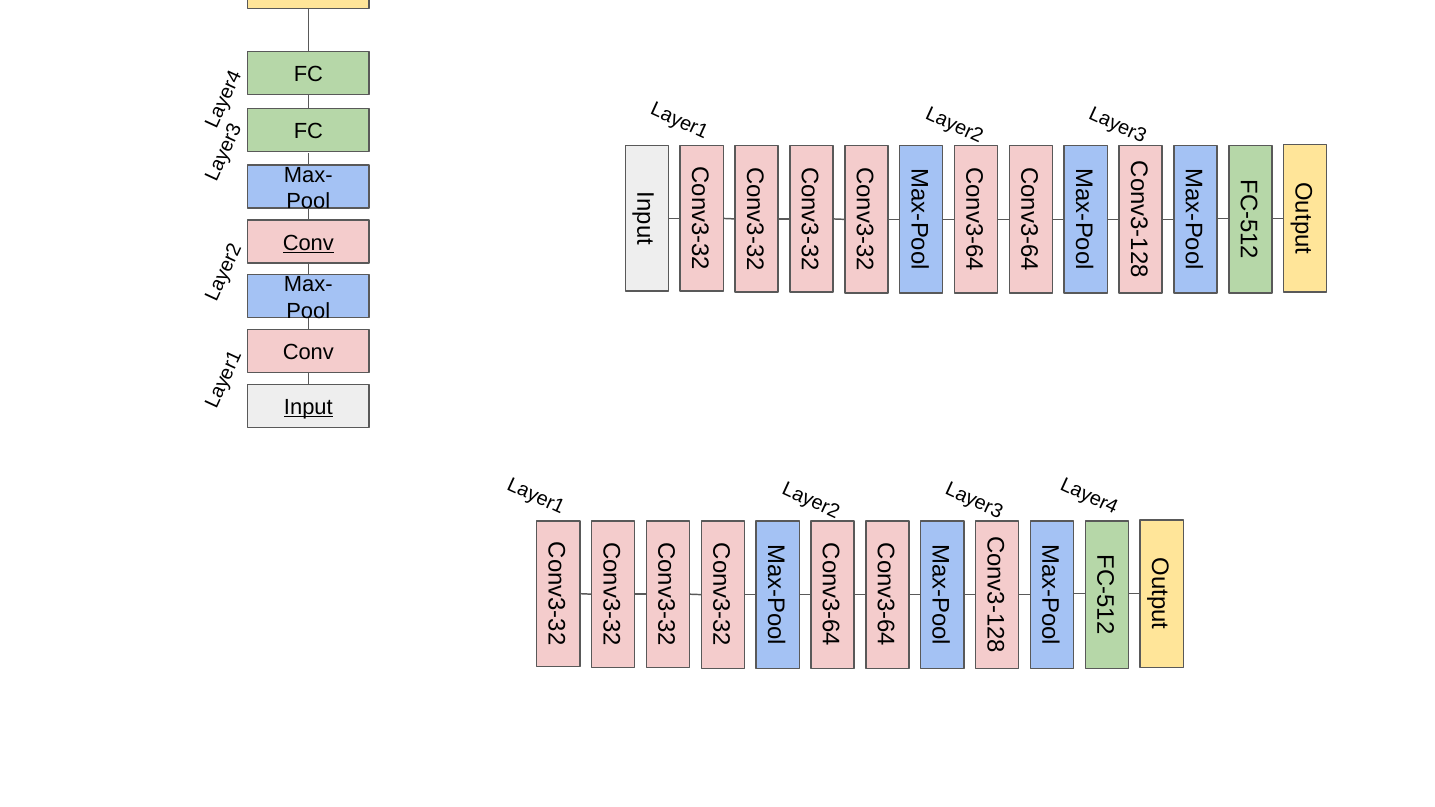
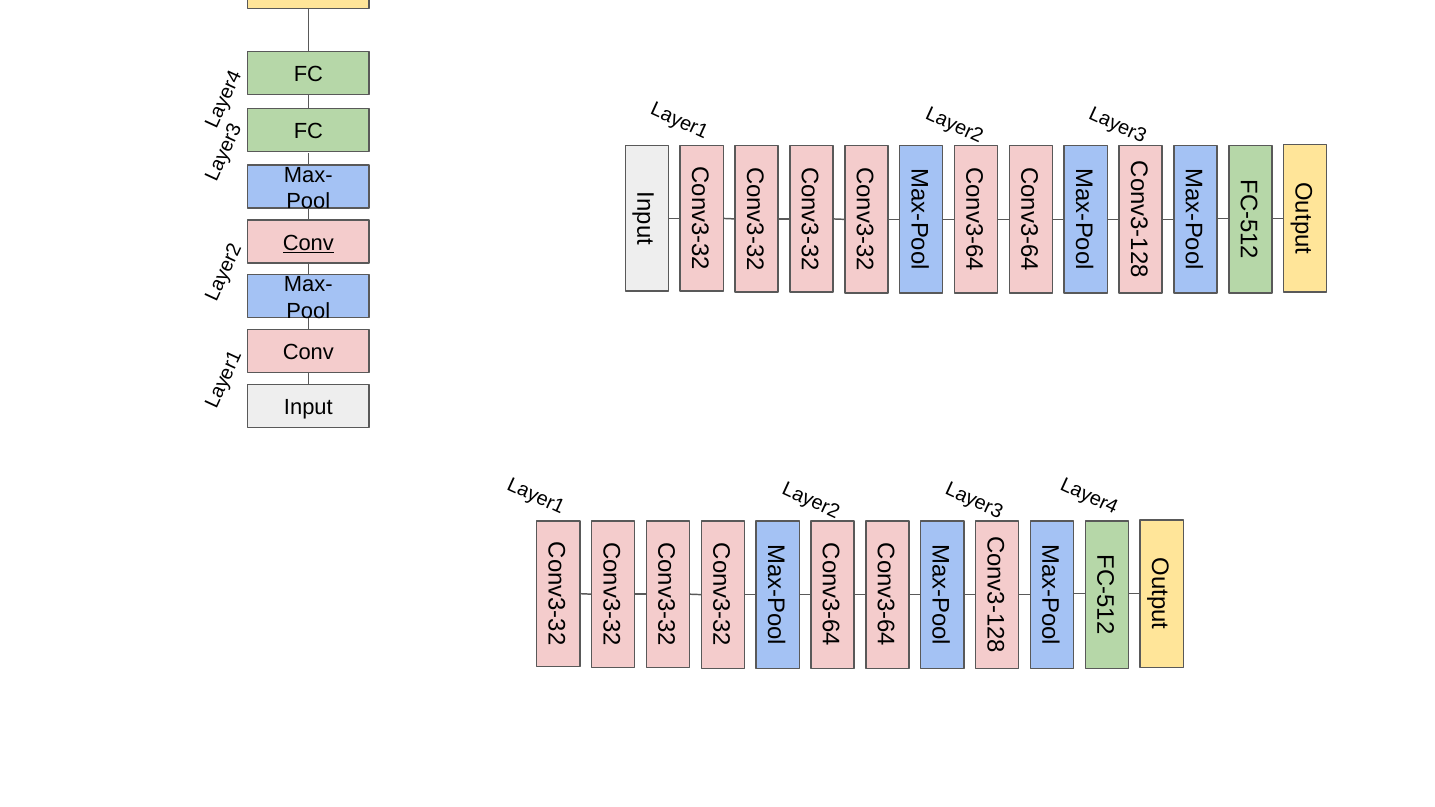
Input underline: present -> none
